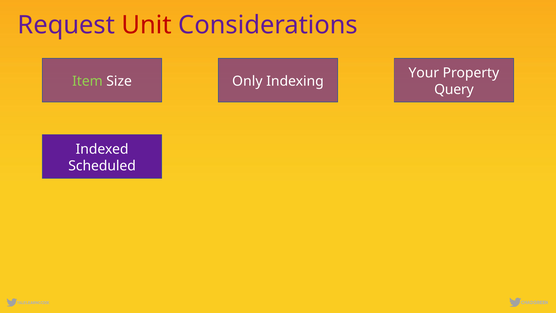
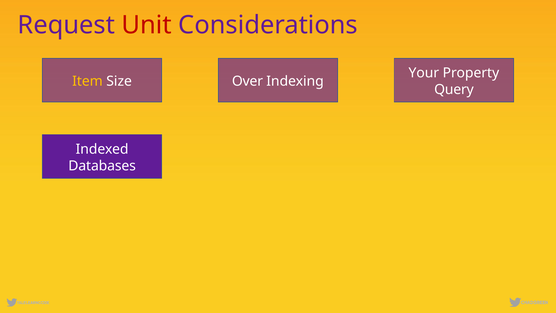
Item colour: light green -> yellow
Only: Only -> Over
Scheduled: Scheduled -> Databases
